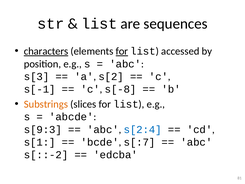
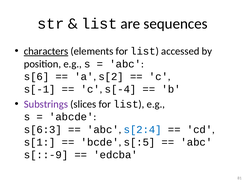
for at (122, 51) underline: present -> none
s[3: s[3 -> s[6
s[-8: s[-8 -> s[-4
Substrings colour: orange -> purple
s[9:3: s[9:3 -> s[6:3
s[:7: s[:7 -> s[:5
s[::-2: s[::-2 -> s[::-9
